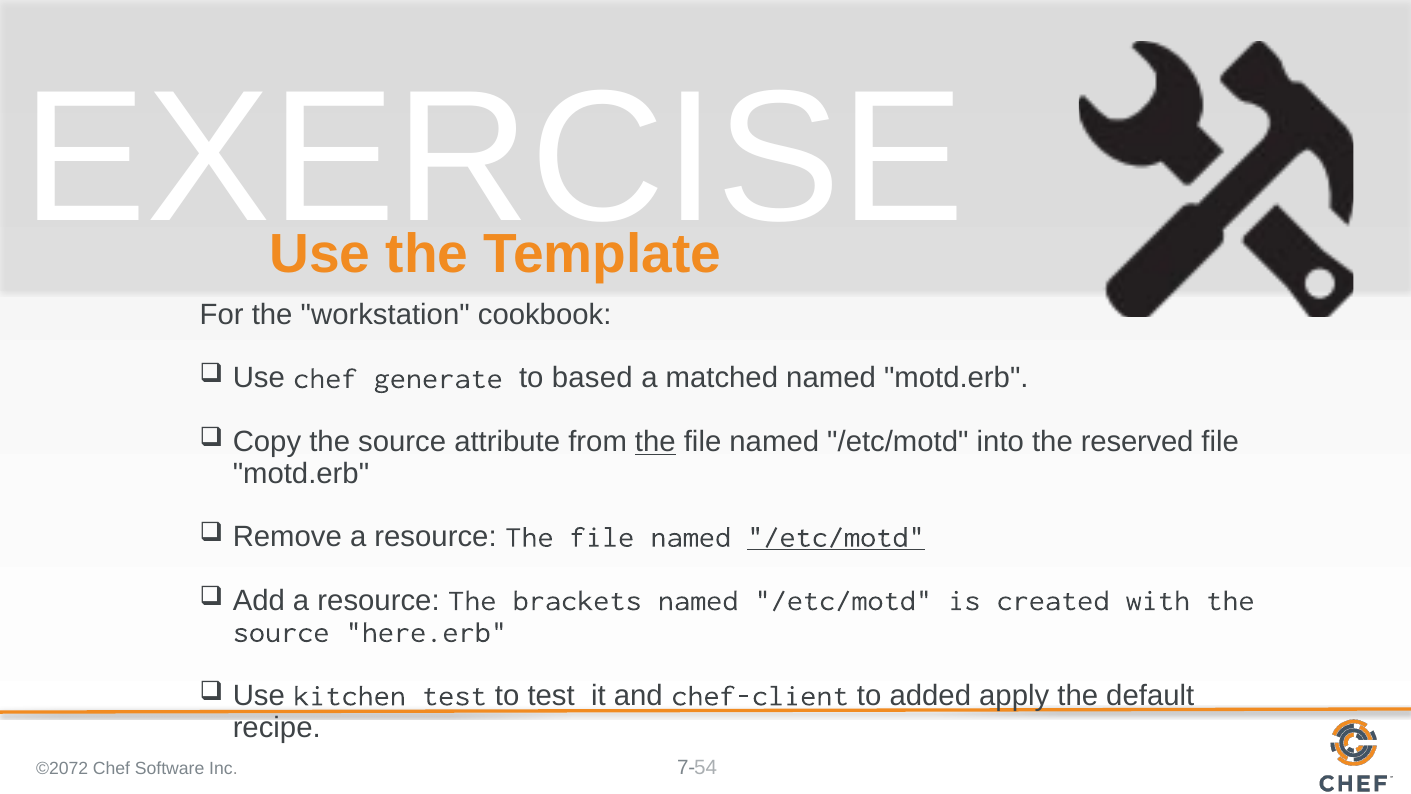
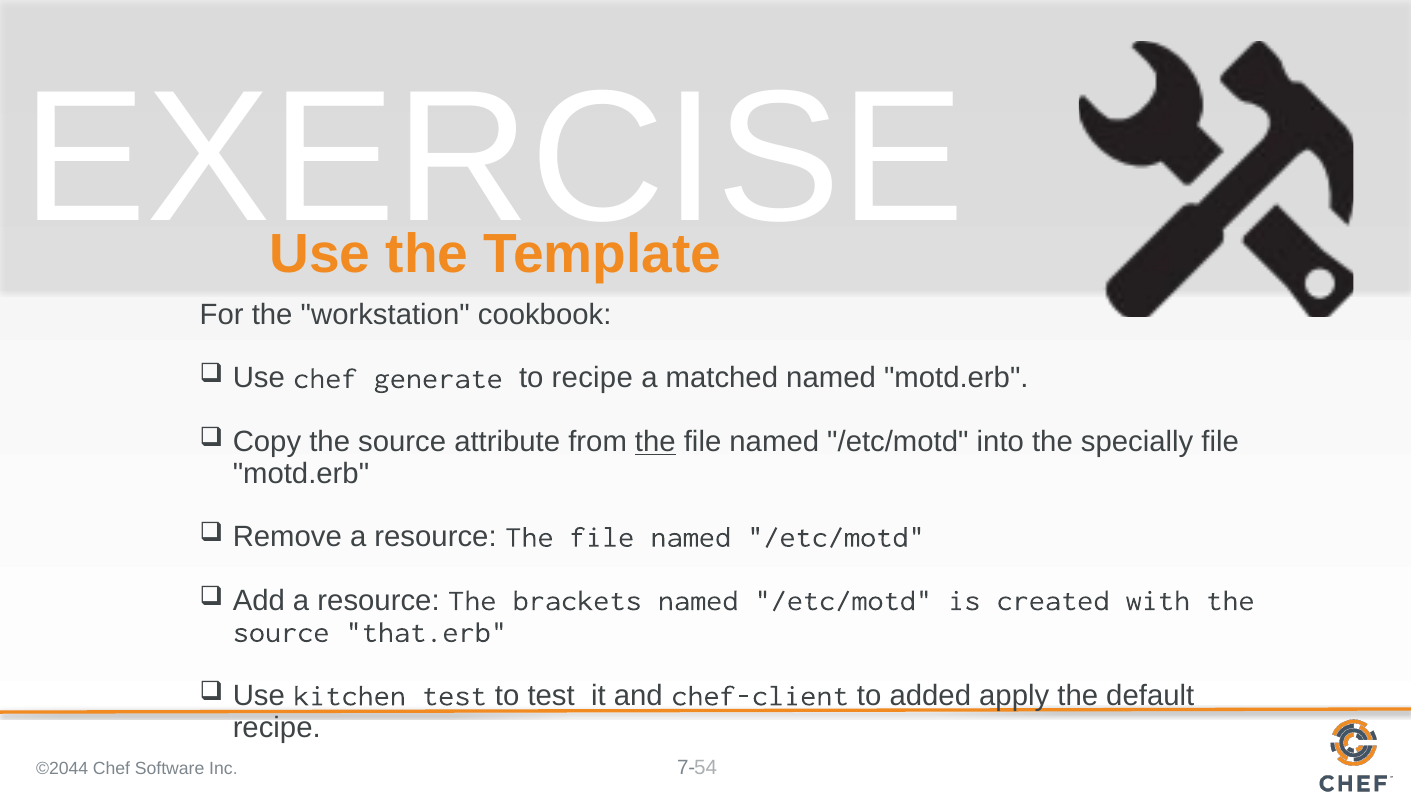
to based: based -> recipe
reserved: reserved -> specially
/etc/motd at (836, 537) underline: present -> none
here.erb: here.erb -> that.erb
©2072: ©2072 -> ©2044
